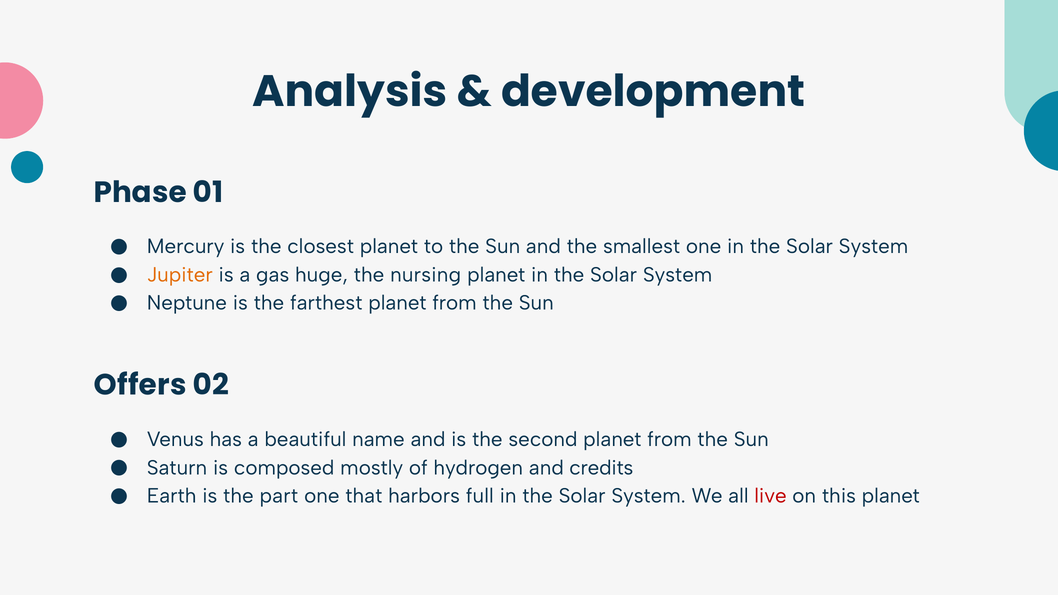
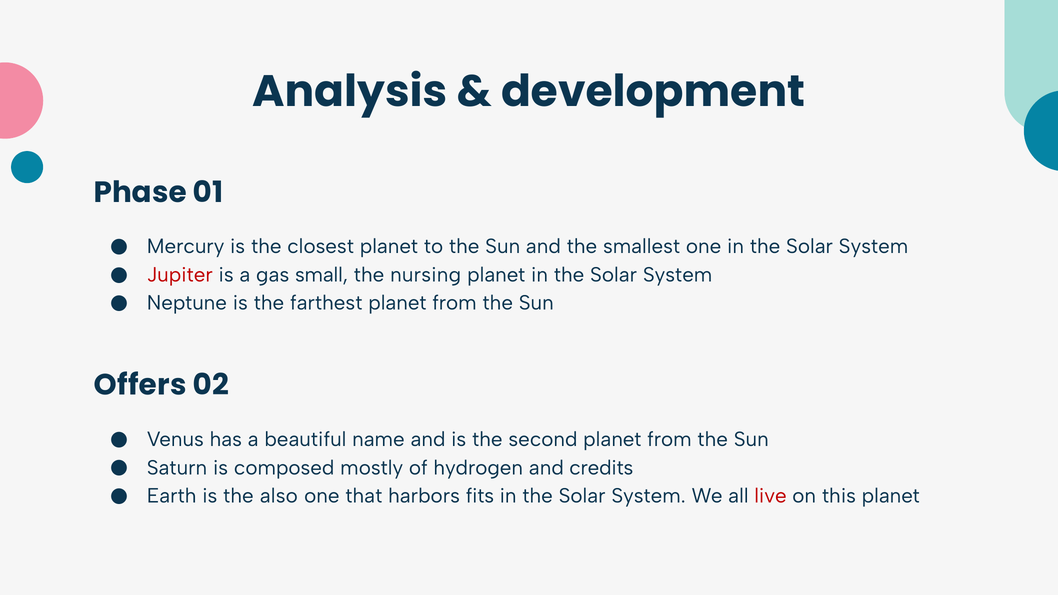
Jupiter colour: orange -> red
huge: huge -> small
part: part -> also
full: full -> fits
